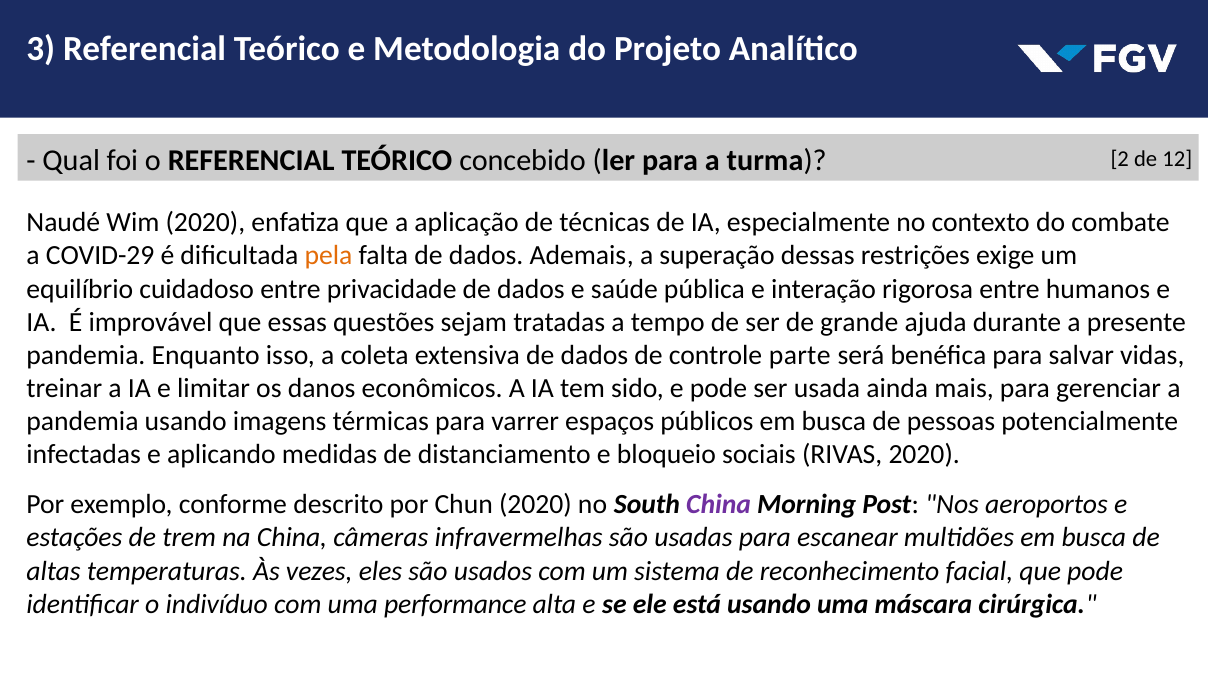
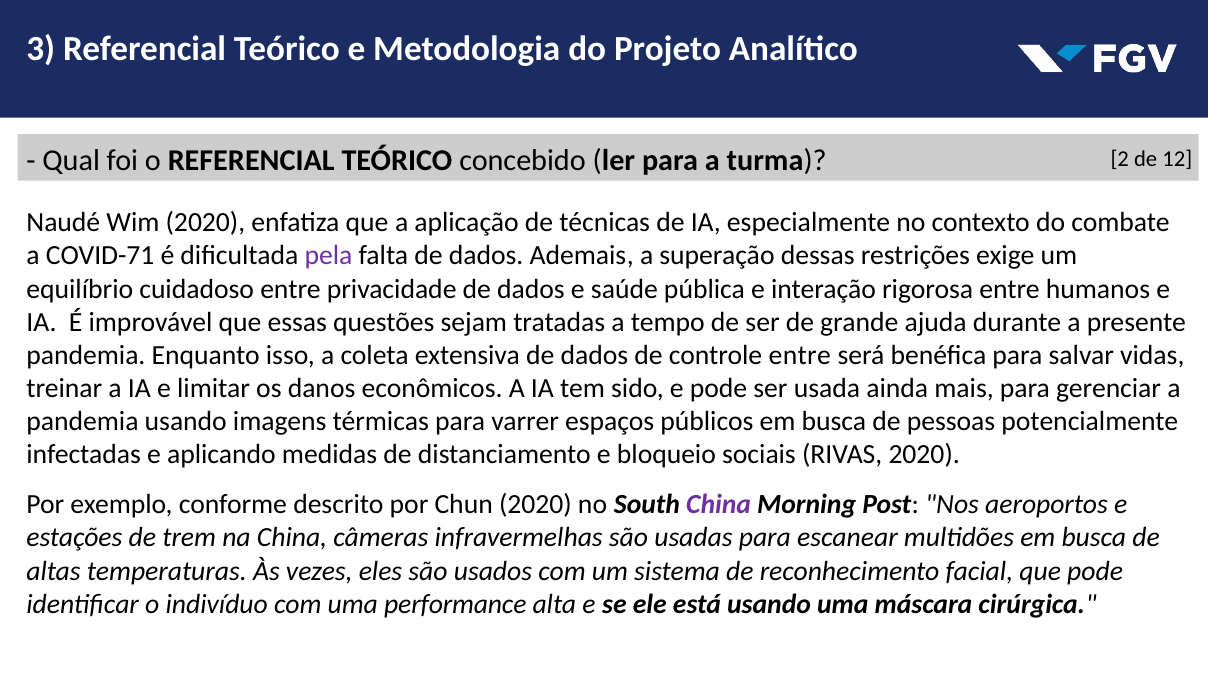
COVID-29: COVID-29 -> COVID-71
pela colour: orange -> purple
controle parte: parte -> entre
